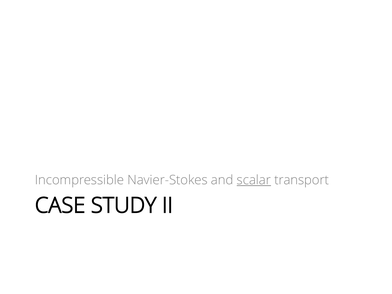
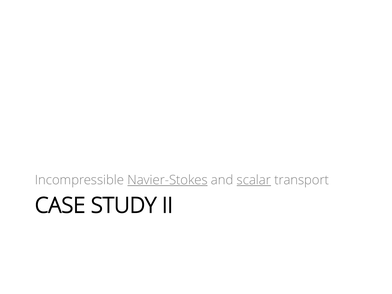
Navier-Stokes underline: none -> present
